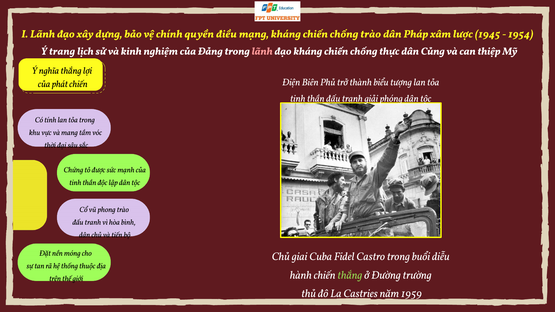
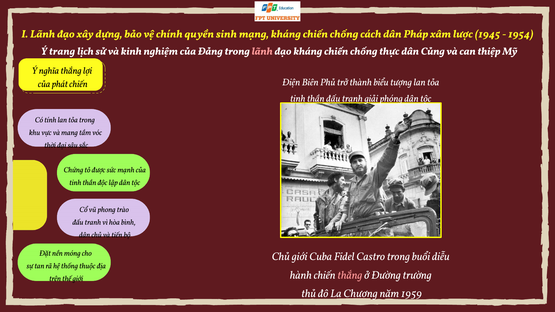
điều: điều -> sinh
chống trào: trào -> cách
Chủ giai: giai -> giới
thắng at (350, 275) colour: light green -> pink
Castries: Castries -> Chương
